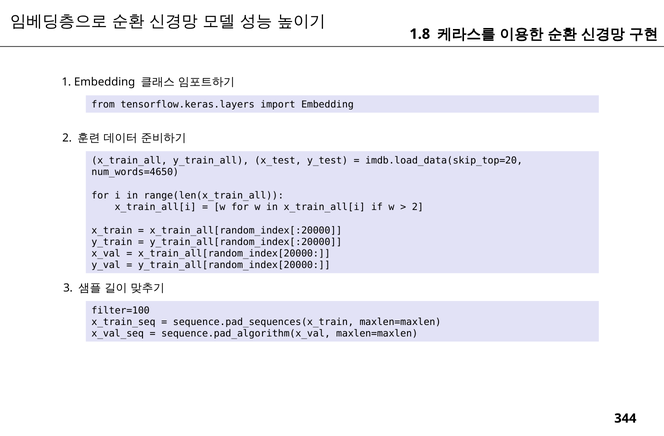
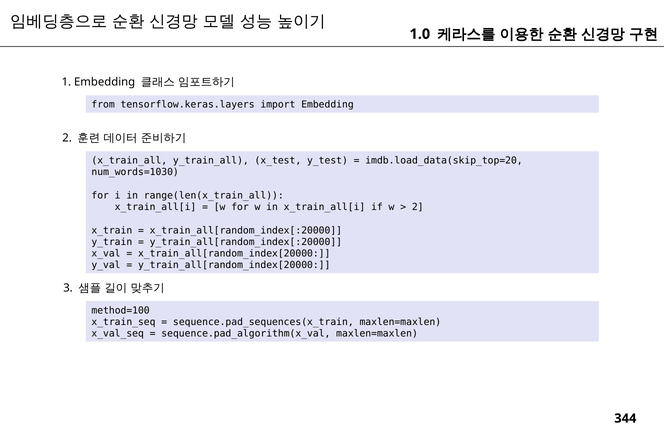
1.8: 1.8 -> 1.0
num_words=4650: num_words=4650 -> num_words=1030
filter=100: filter=100 -> method=100
